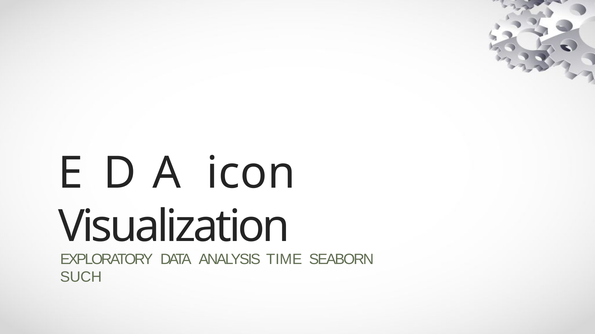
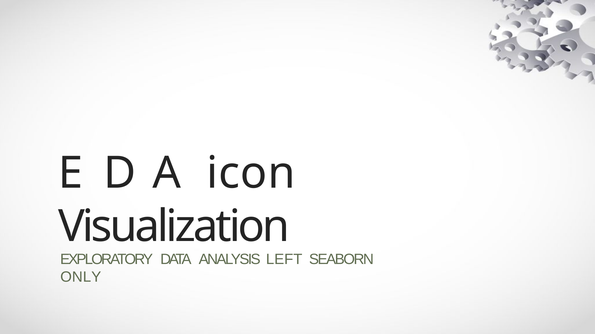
TIME: TIME -> LEFT
SUCH: SUCH -> ONLY
